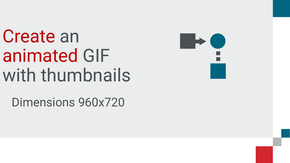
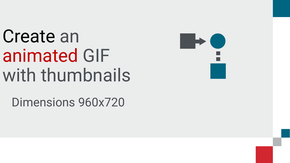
Create colour: red -> black
